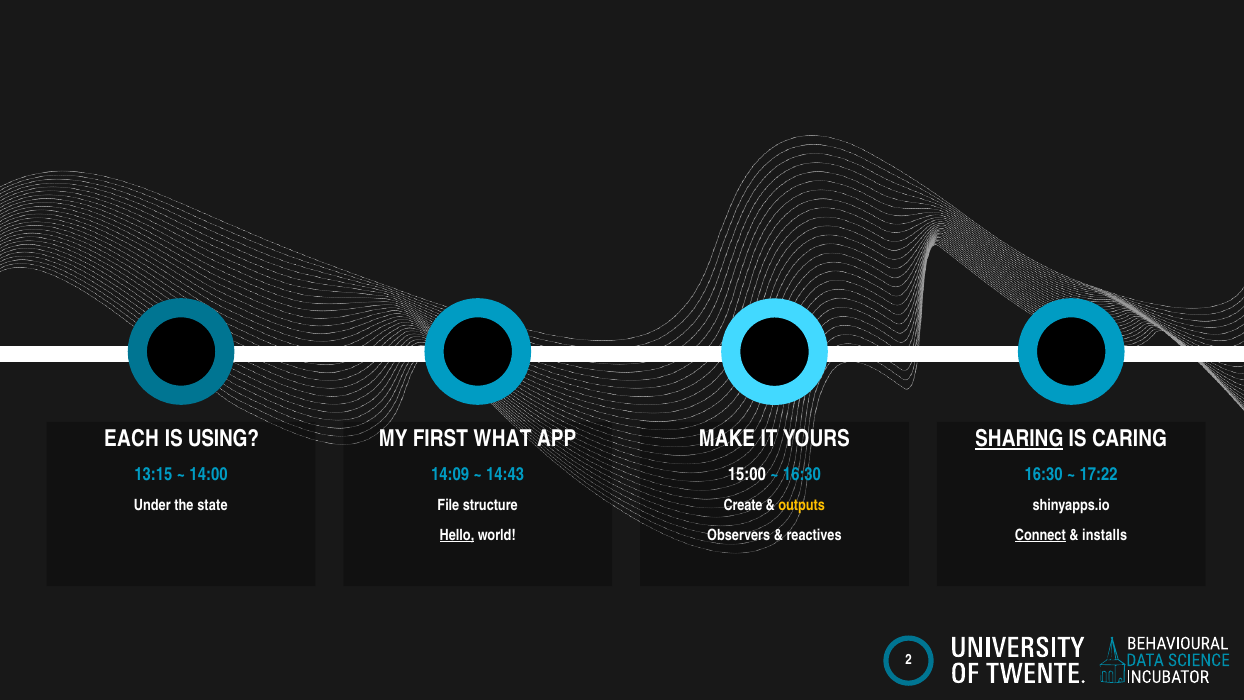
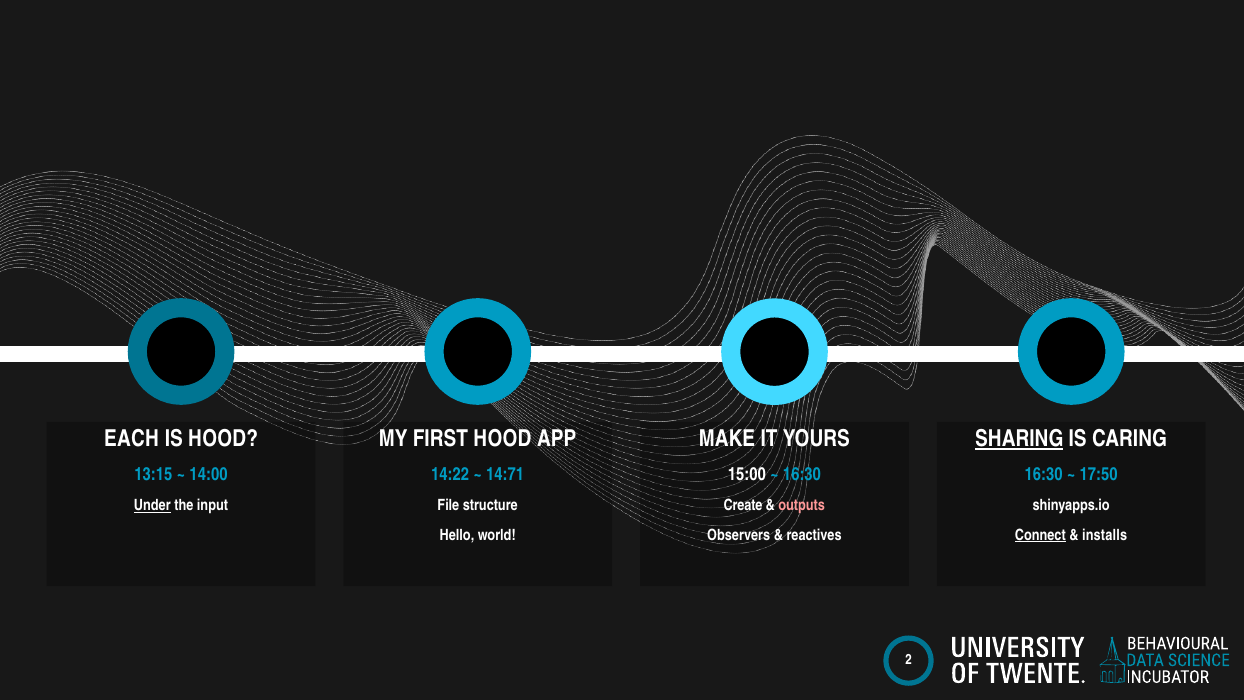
IS USING: USING -> HOOD
FIRST WHAT: WHAT -> HOOD
14:09: 14:09 -> 14:22
14:43: 14:43 -> 14:71
17:22: 17:22 -> 17:50
Under underline: none -> present
state: state -> input
outputs colour: yellow -> pink
Hello underline: present -> none
